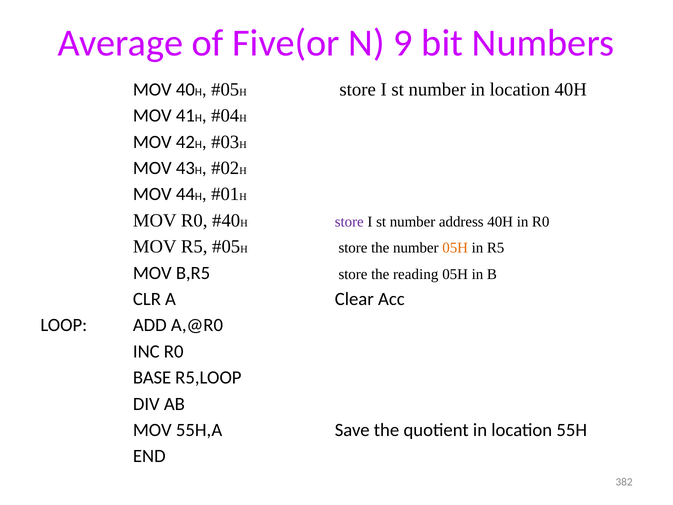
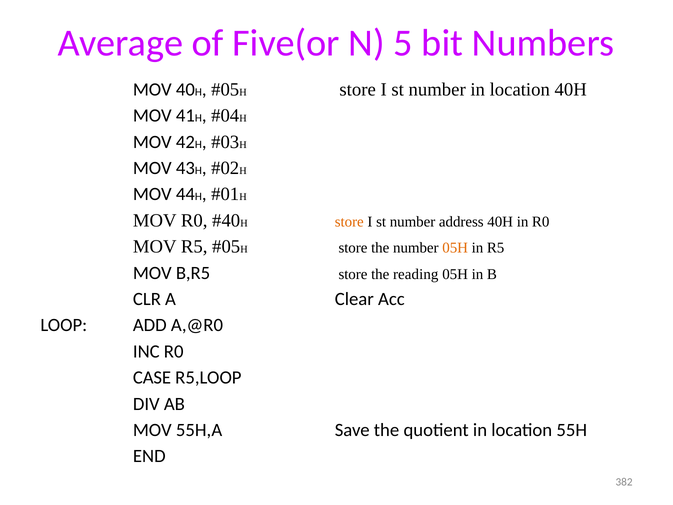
9: 9 -> 5
store at (349, 222) colour: purple -> orange
BASE: BASE -> CASE
